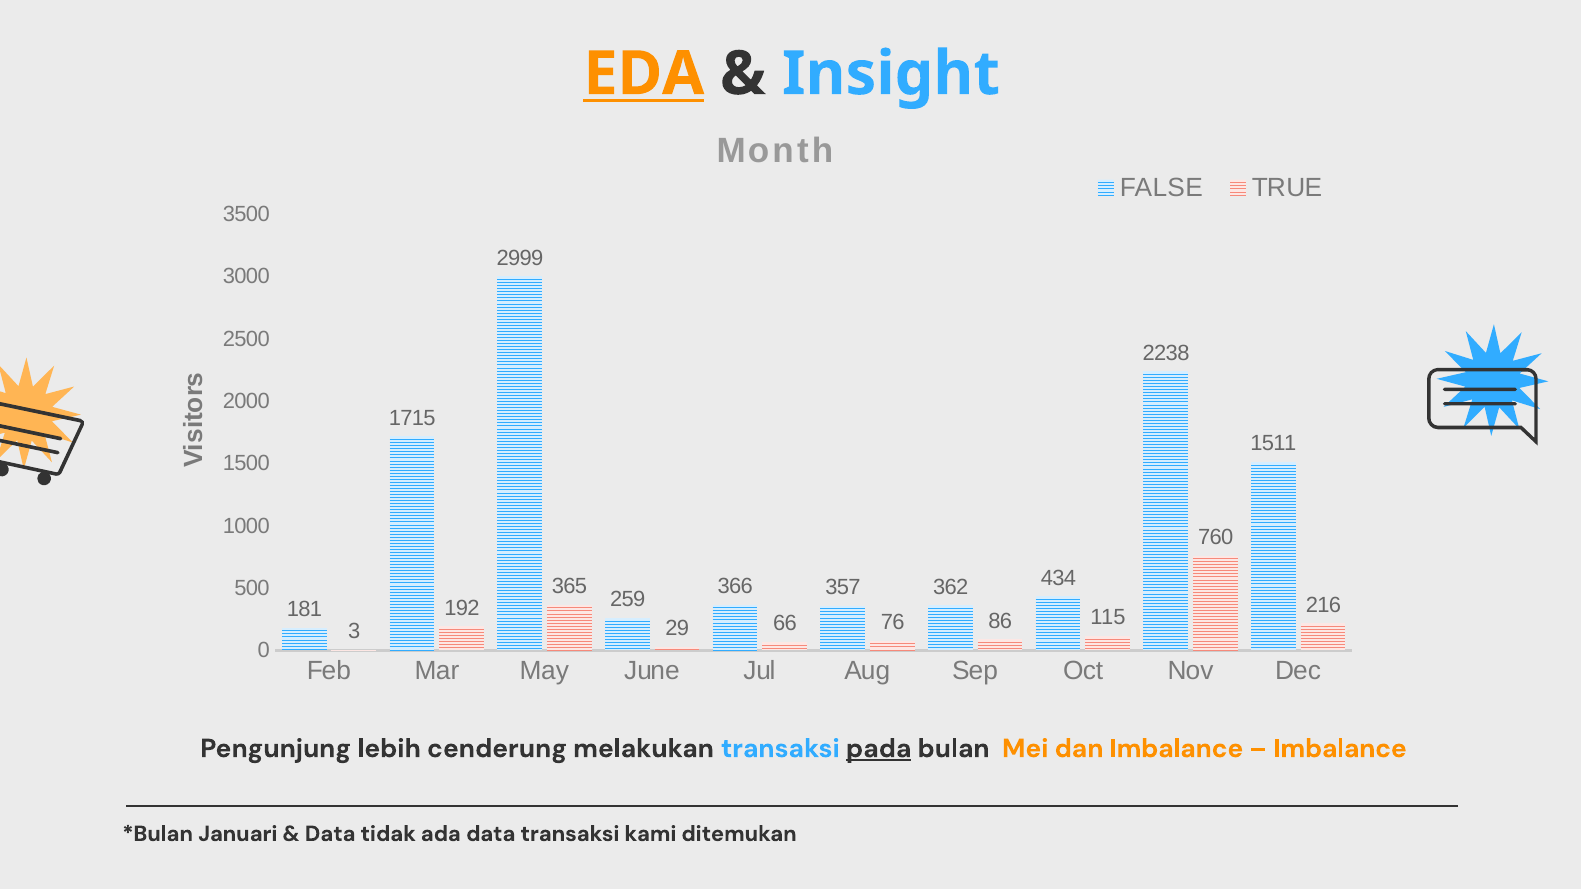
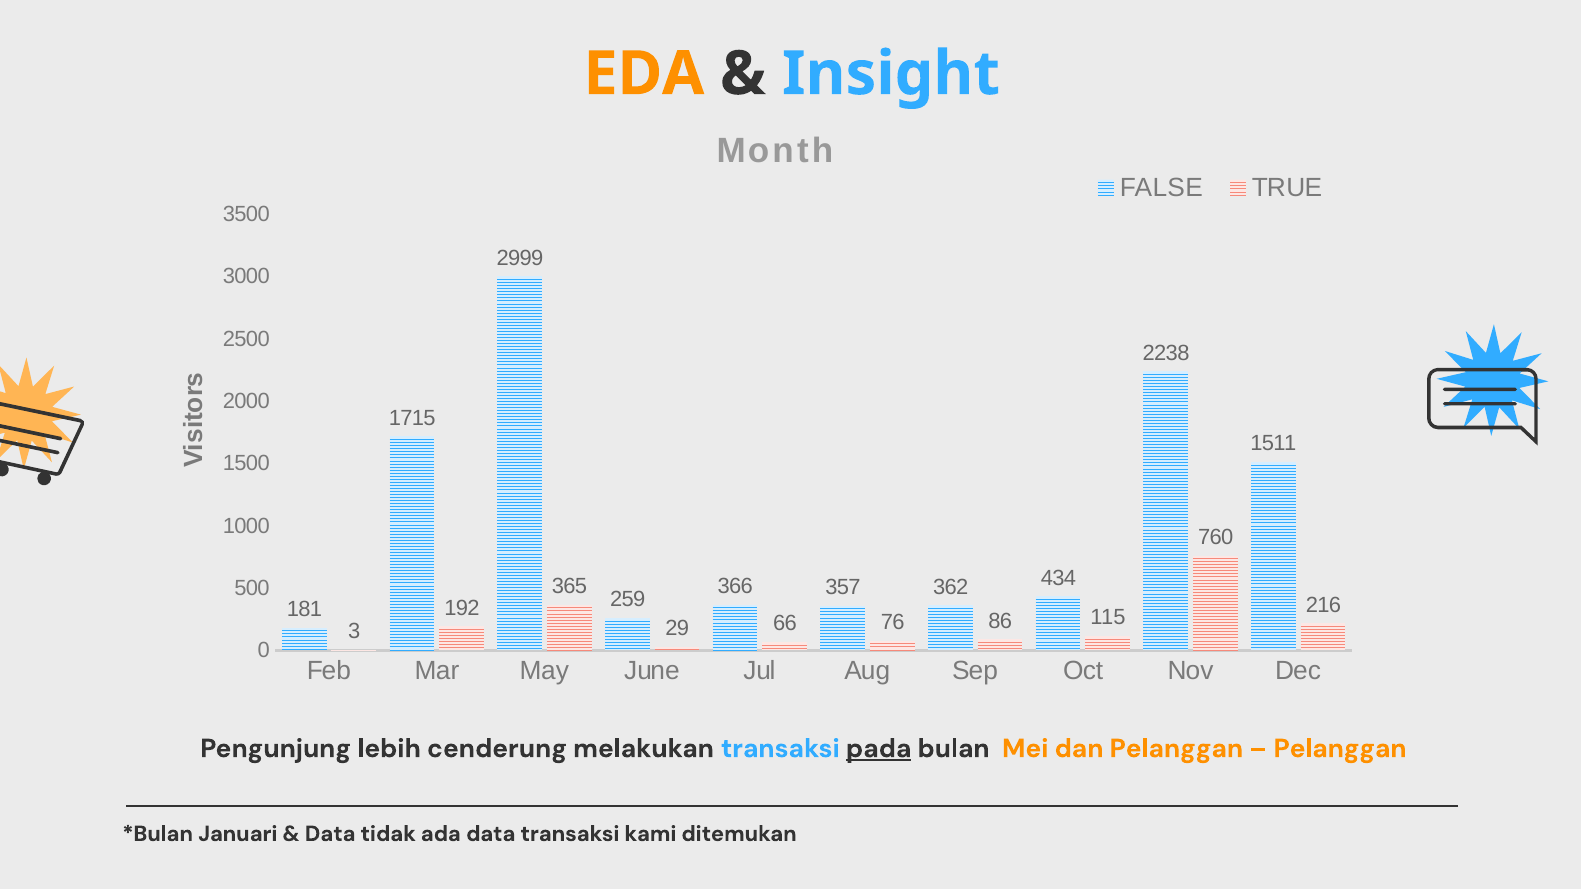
EDA underline: present -> none
dan Imbalance: Imbalance -> Pelanggan
Imbalance at (1340, 749): Imbalance -> Pelanggan
